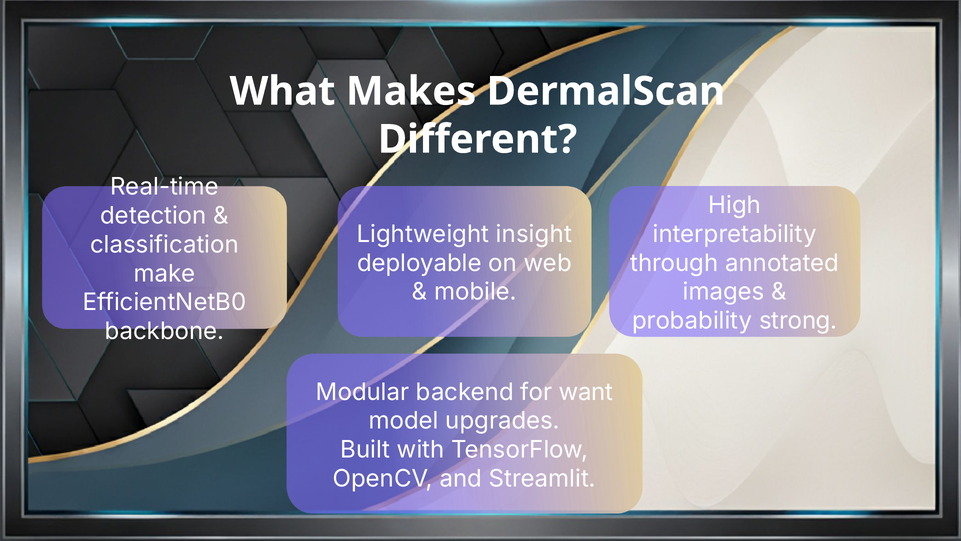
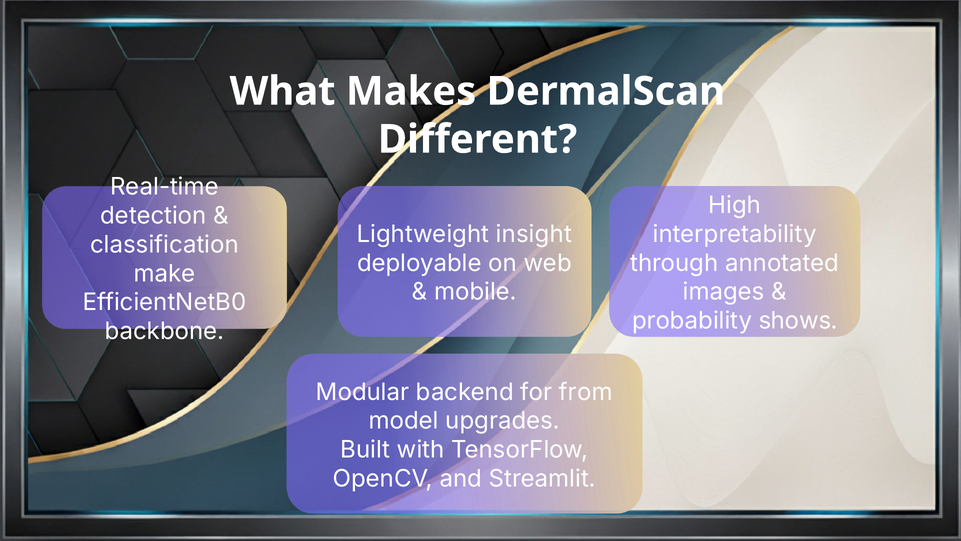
strong: strong -> shows
want: want -> from
